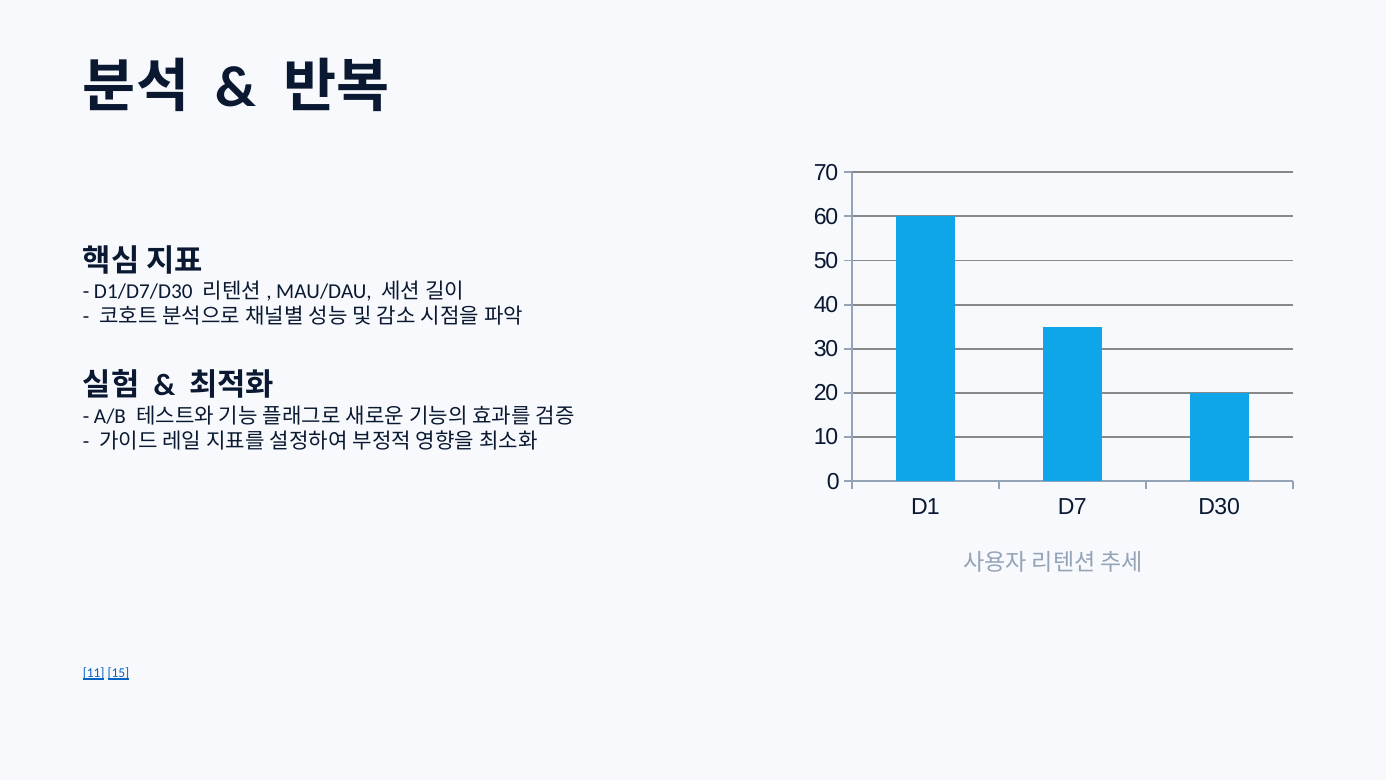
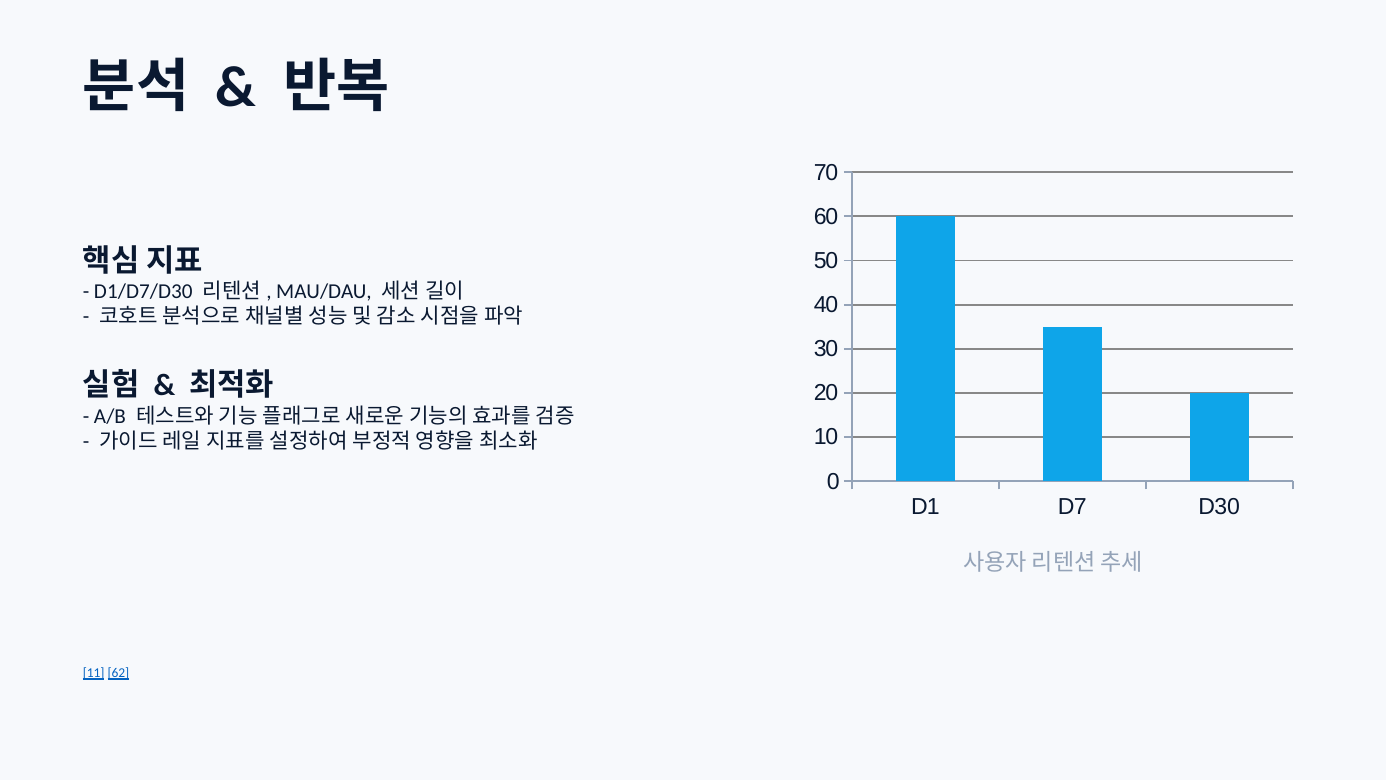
15: 15 -> 62
